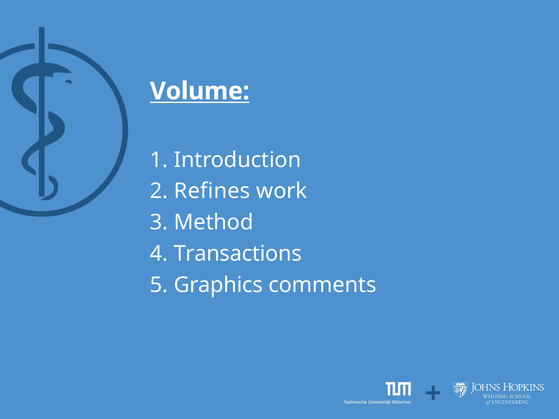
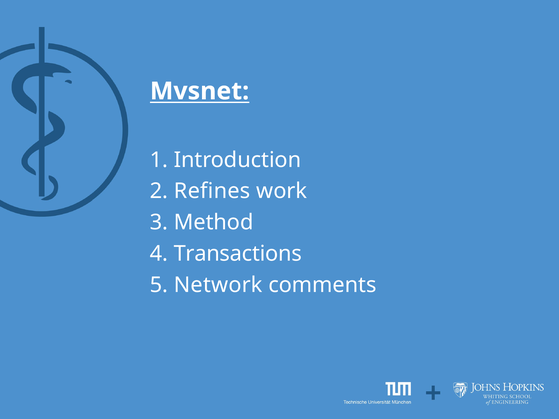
Volume: Volume -> Mvsnet
Graphics: Graphics -> Network
